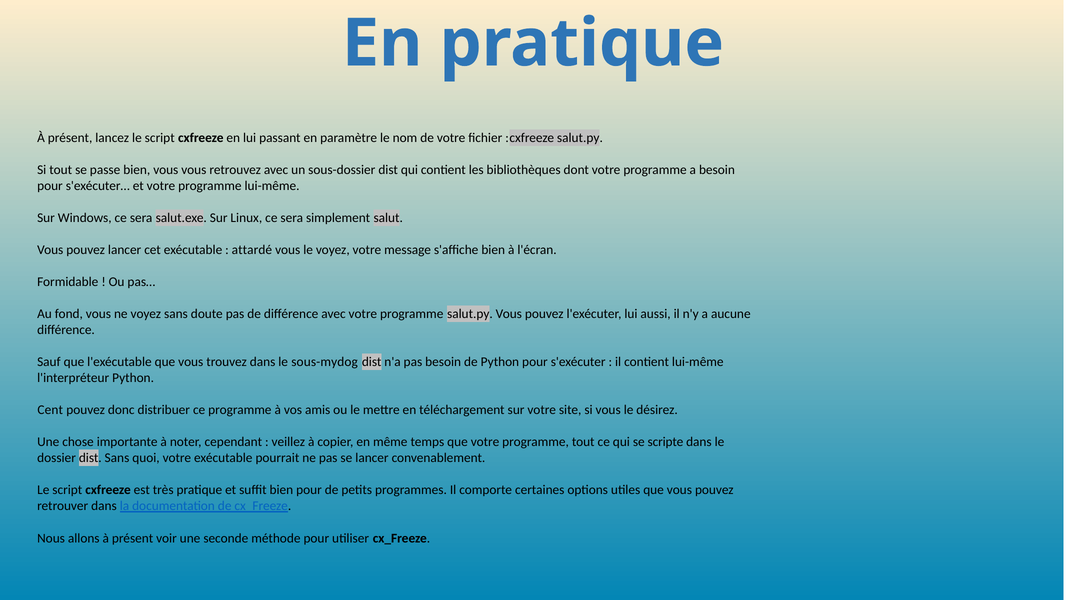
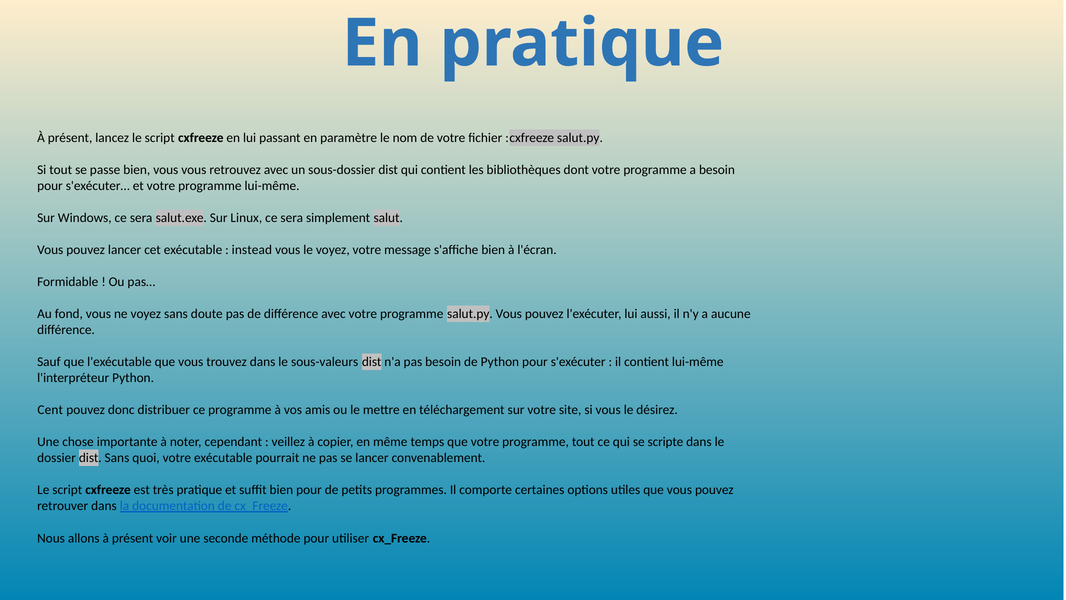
attardé: attardé -> instead
sous-mydog: sous-mydog -> sous-valeurs
